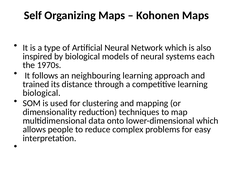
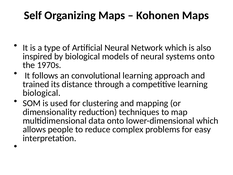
systems each: each -> onto
neighbouring: neighbouring -> convolutional
